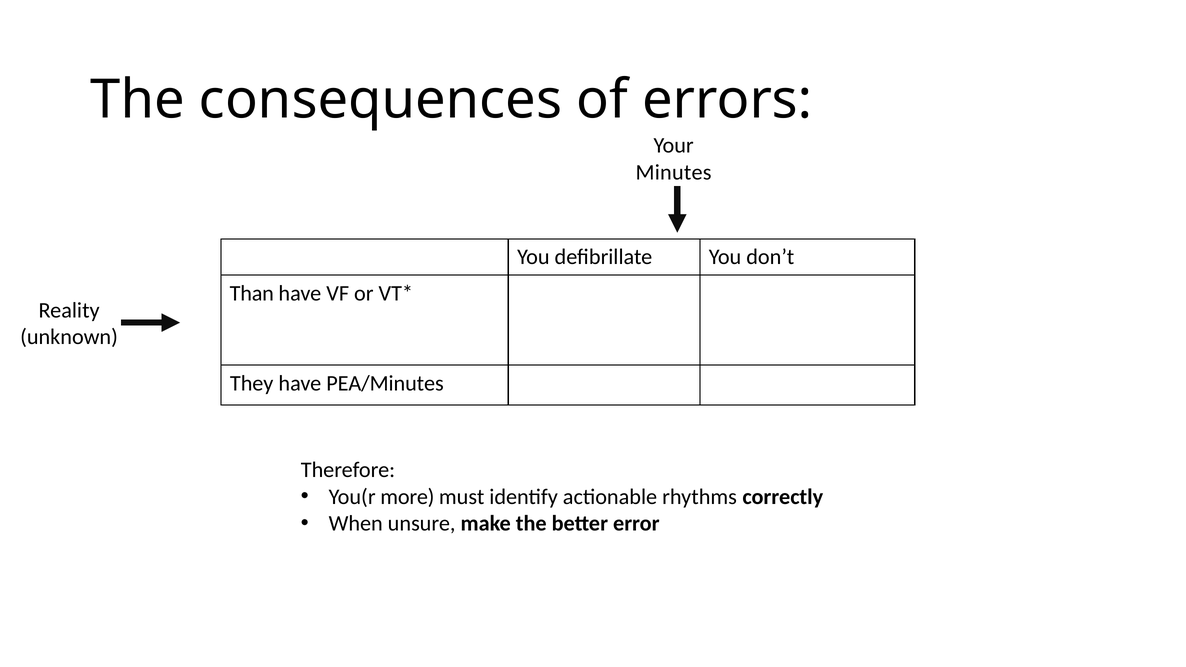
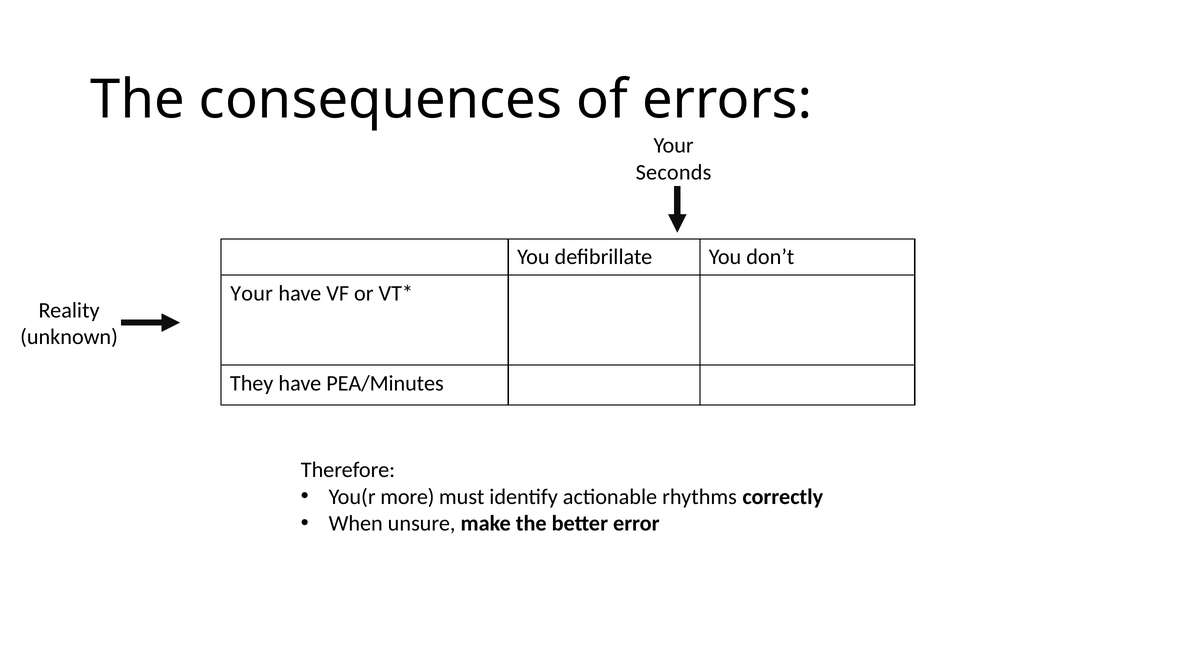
Minutes: Minutes -> Seconds
Than at (252, 293): Than -> Your
